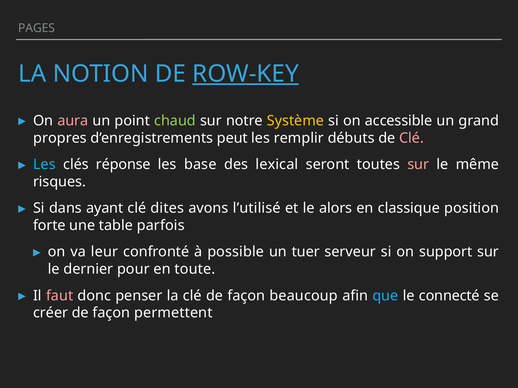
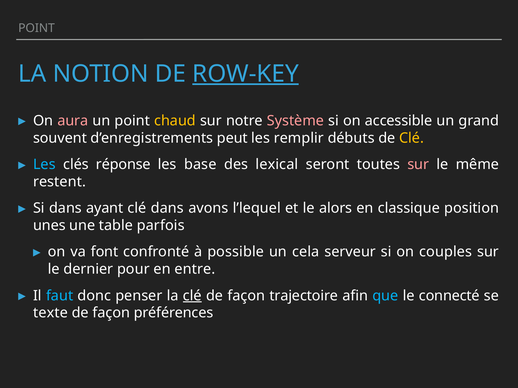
PAGES at (36, 28): PAGES -> POINT
chaud colour: light green -> yellow
Système colour: yellow -> pink
propres: propres -> souvent
Clé at (412, 138) colour: pink -> yellow
risques: risques -> restent
clé dites: dites -> dans
l’utilisé: l’utilisé -> l’lequel
forte: forte -> unes
leur: leur -> font
tuer: tuer -> cela
support: support -> couples
toute: toute -> entre
faut colour: pink -> light blue
clé at (192, 296) underline: none -> present
beaucoup: beaucoup -> trajectoire
créer: créer -> texte
permettent: permettent -> préférences
